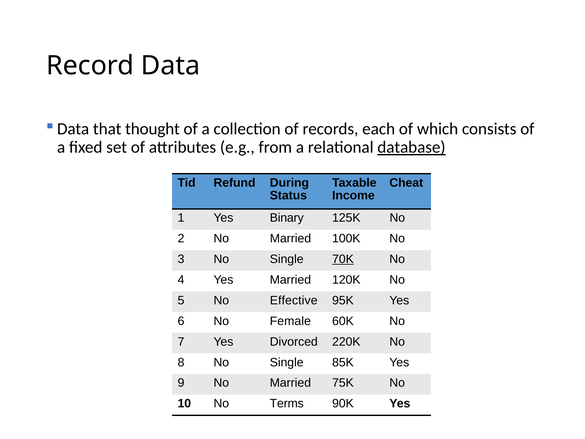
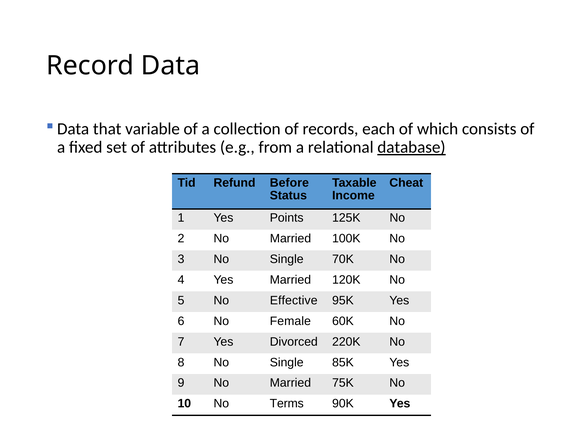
thought: thought -> variable
During: During -> Before
Binary: Binary -> Points
70K underline: present -> none
